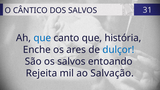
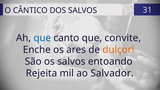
história: história -> convite
dulçor colour: blue -> orange
Salvação: Salvação -> Salvador
